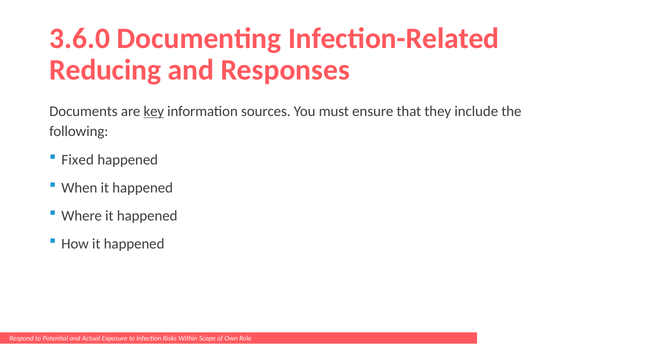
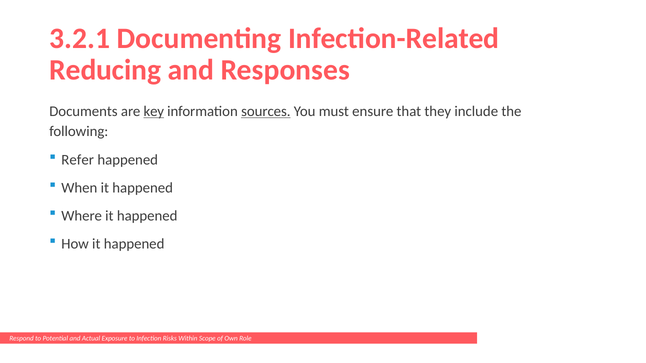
3.6.0: 3.6.0 -> 3.2.1
sources underline: none -> present
Fixed: Fixed -> Refer
